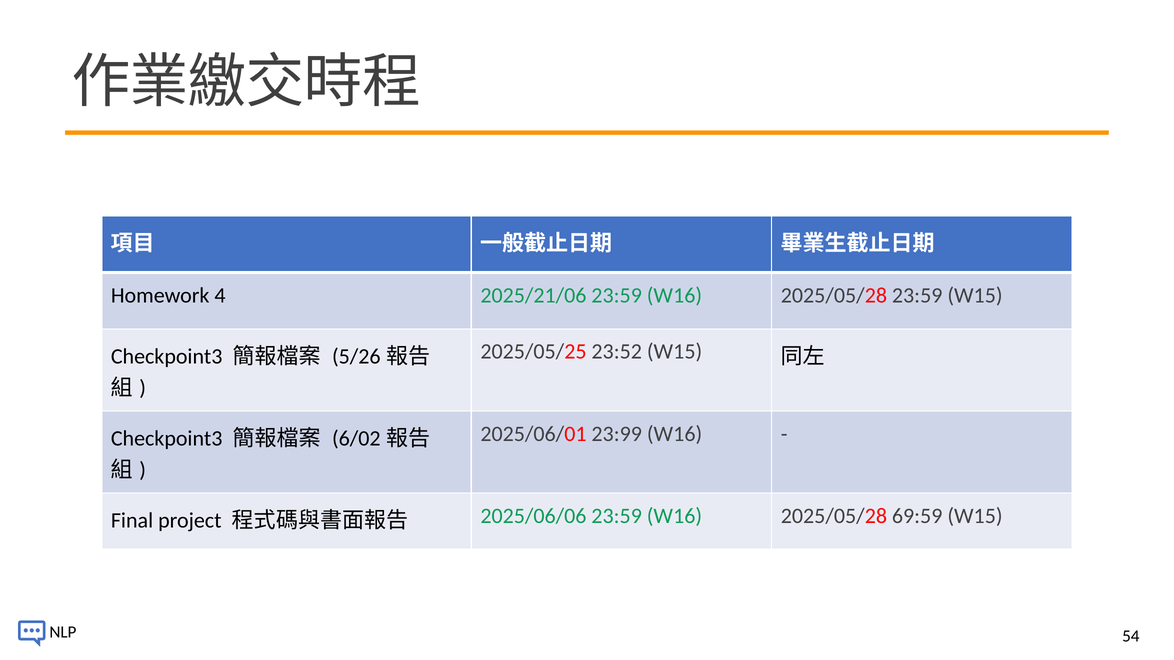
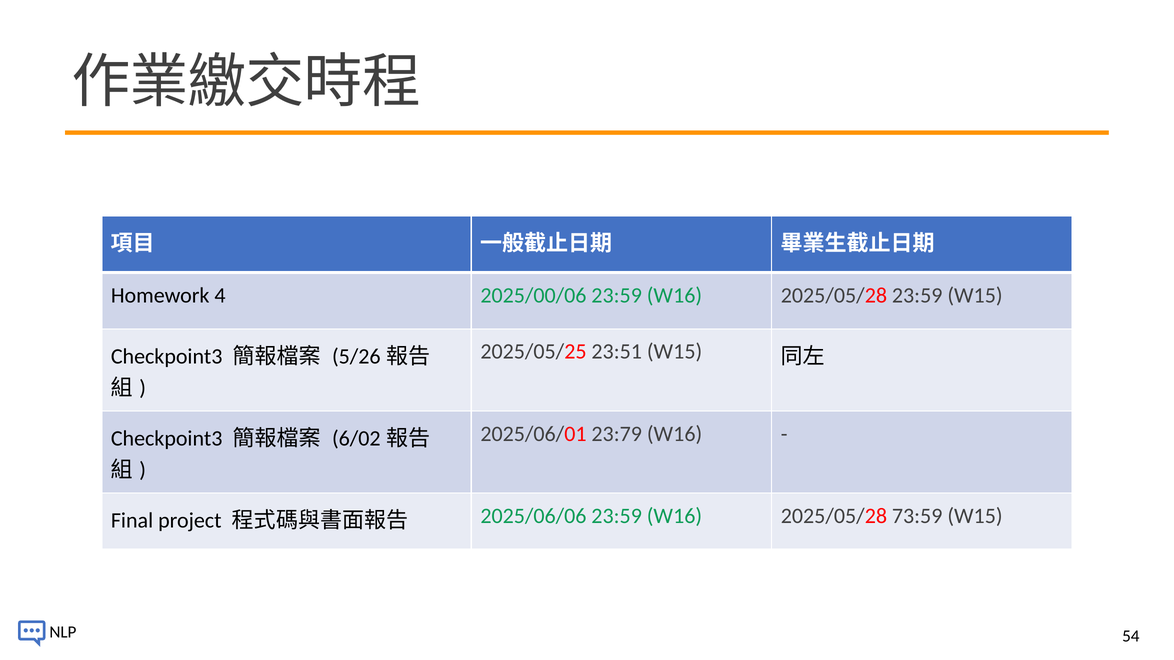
2025/21/06: 2025/21/06 -> 2025/00/06
23:52: 23:52 -> 23:51
23:99: 23:99 -> 23:79
69:59: 69:59 -> 73:59
